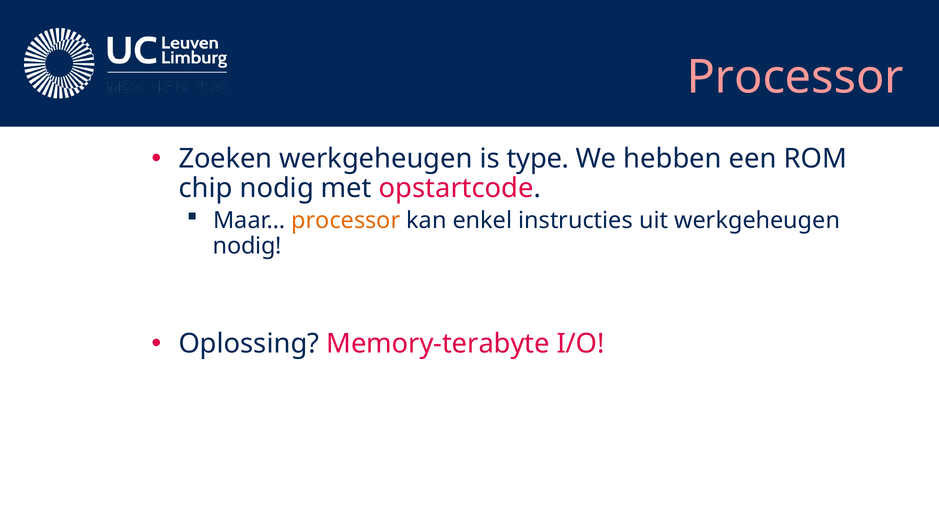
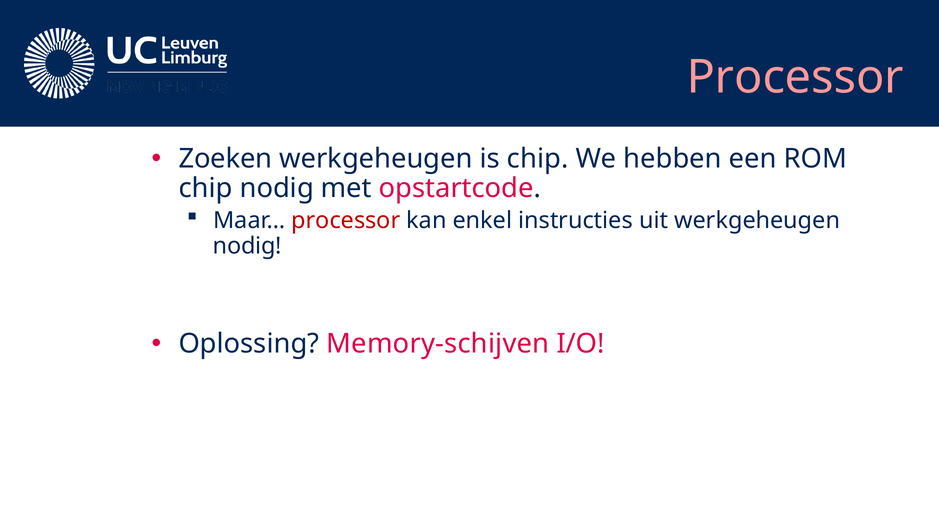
is type: type -> chip
processor at (346, 221) colour: orange -> red
Memory-terabyte: Memory-terabyte -> Memory-schijven
